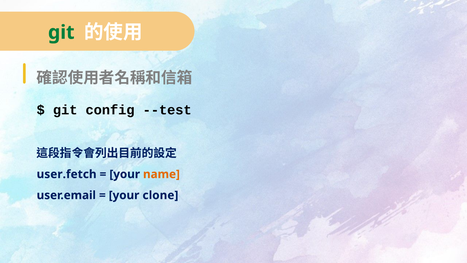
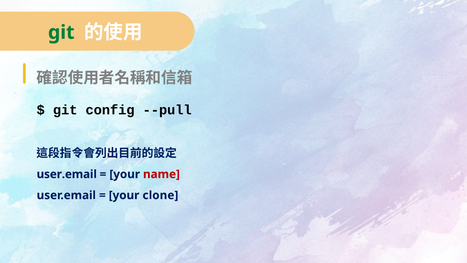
--test: --test -> --pull
user.fetch at (67, 174): user.fetch -> user.email
name colour: orange -> red
